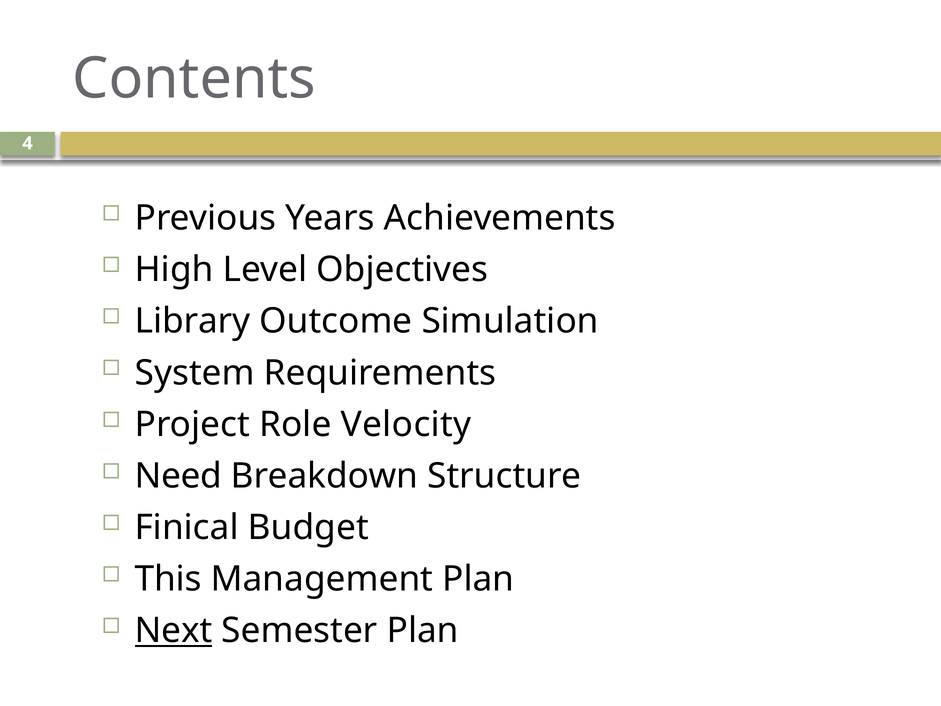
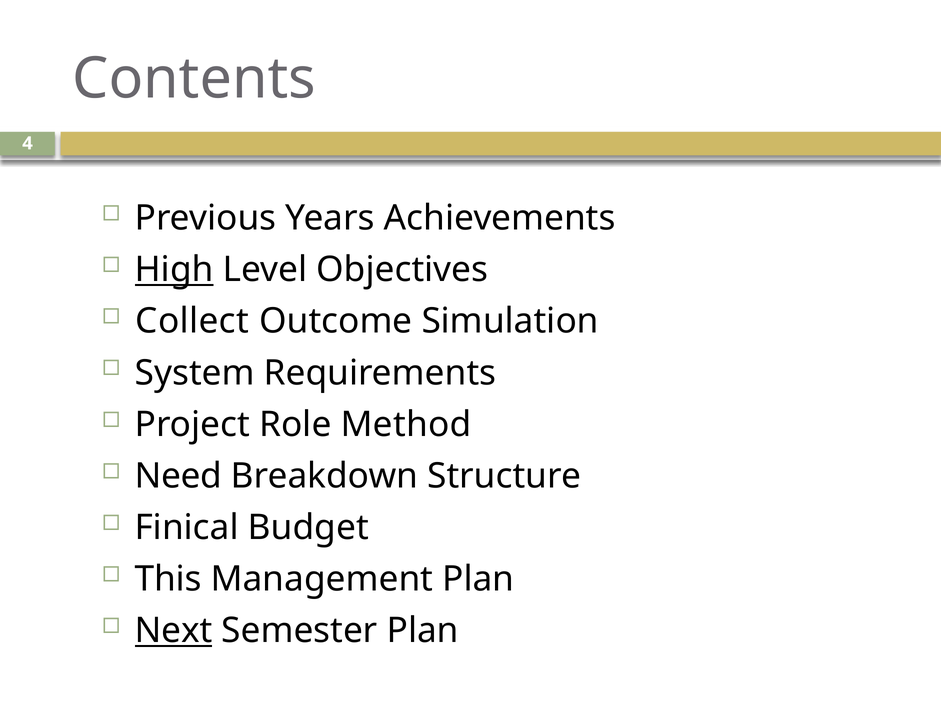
High underline: none -> present
Library: Library -> Collect
Velocity: Velocity -> Method
